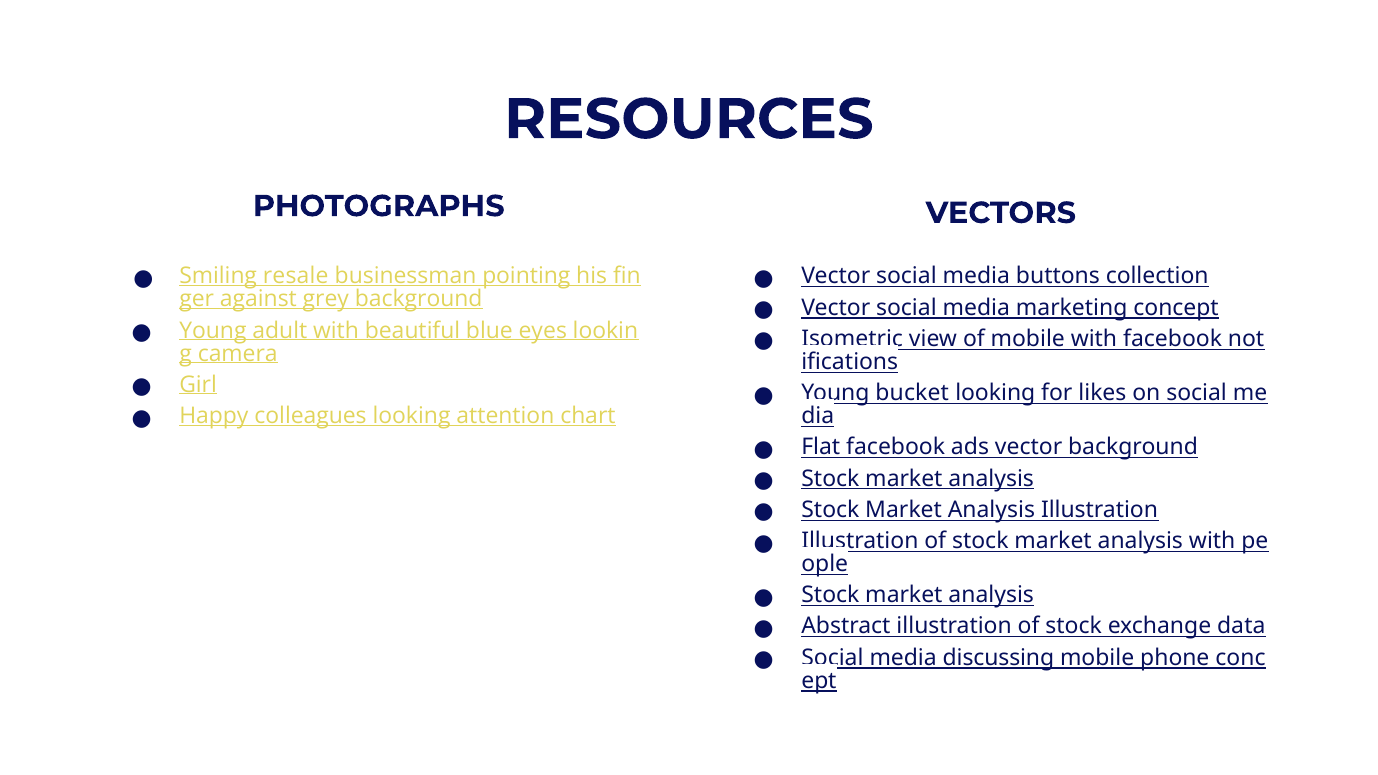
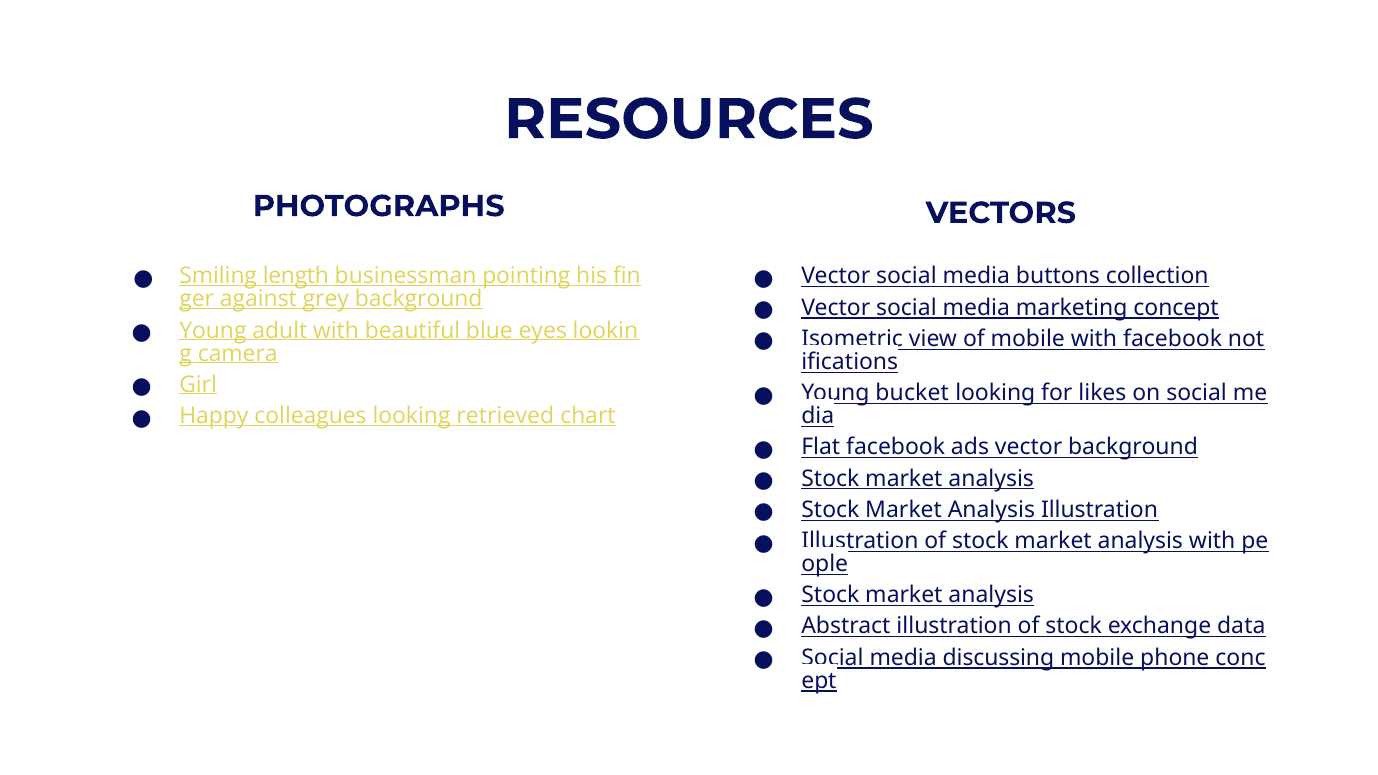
resale: resale -> length
attention: attention -> retrieved
